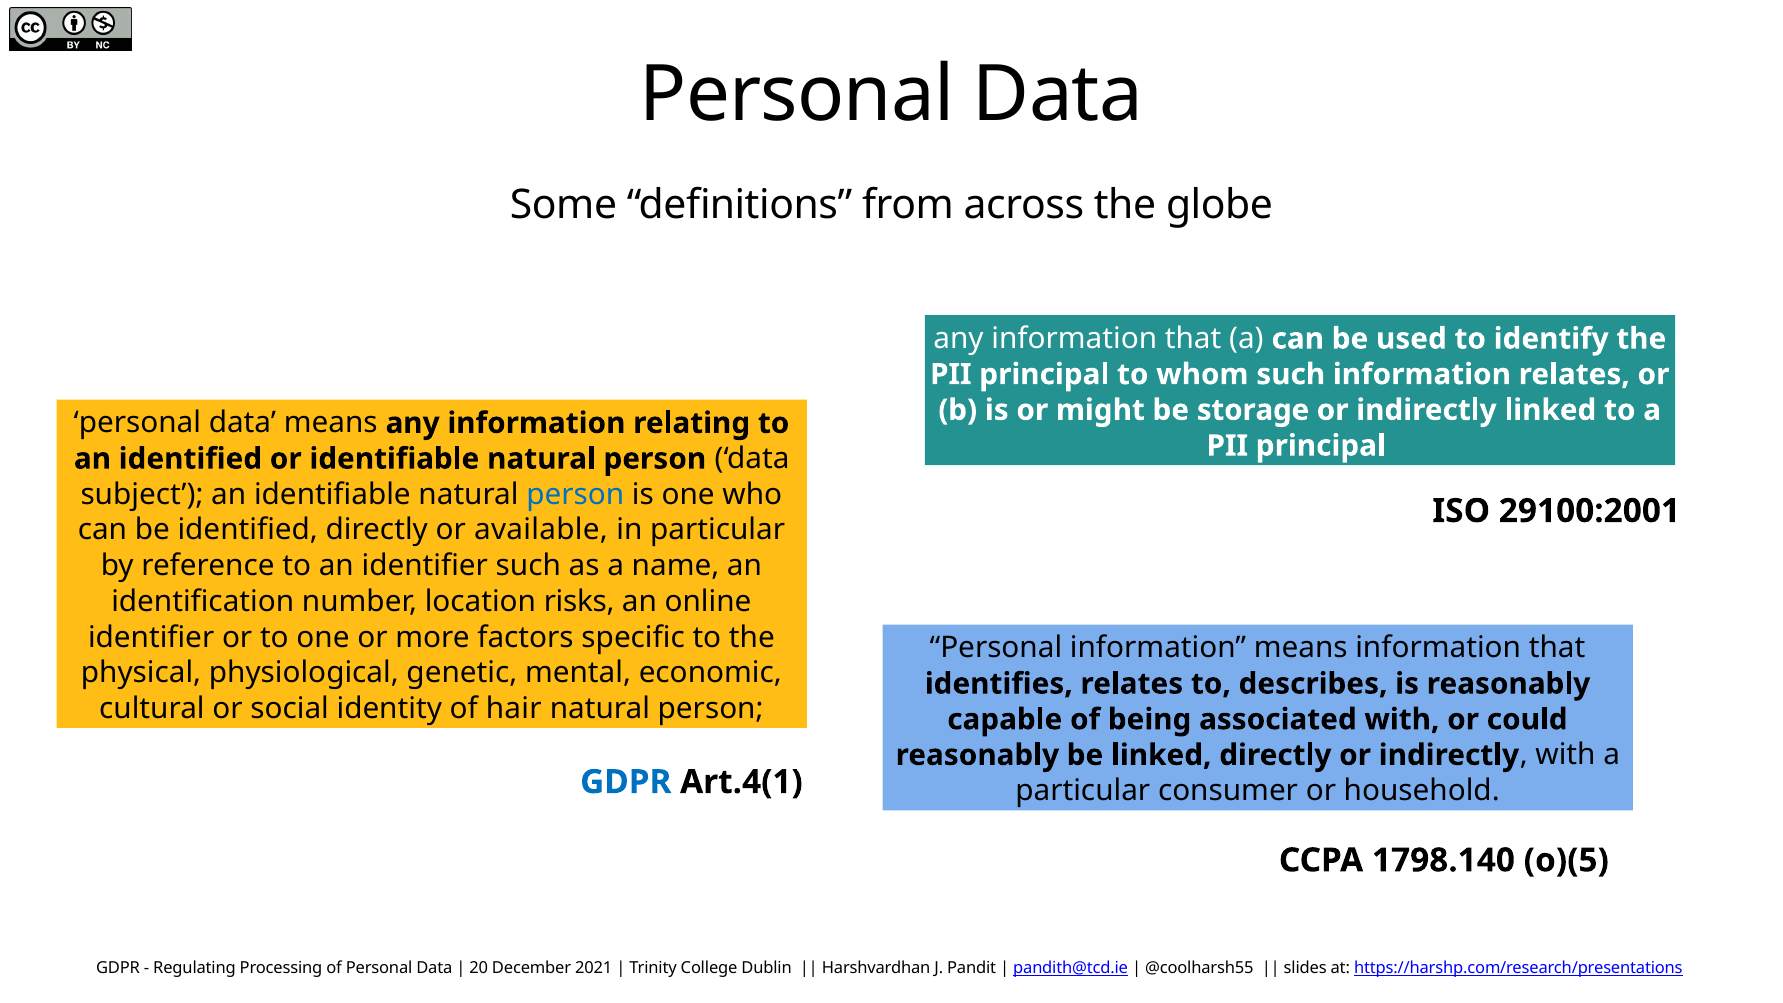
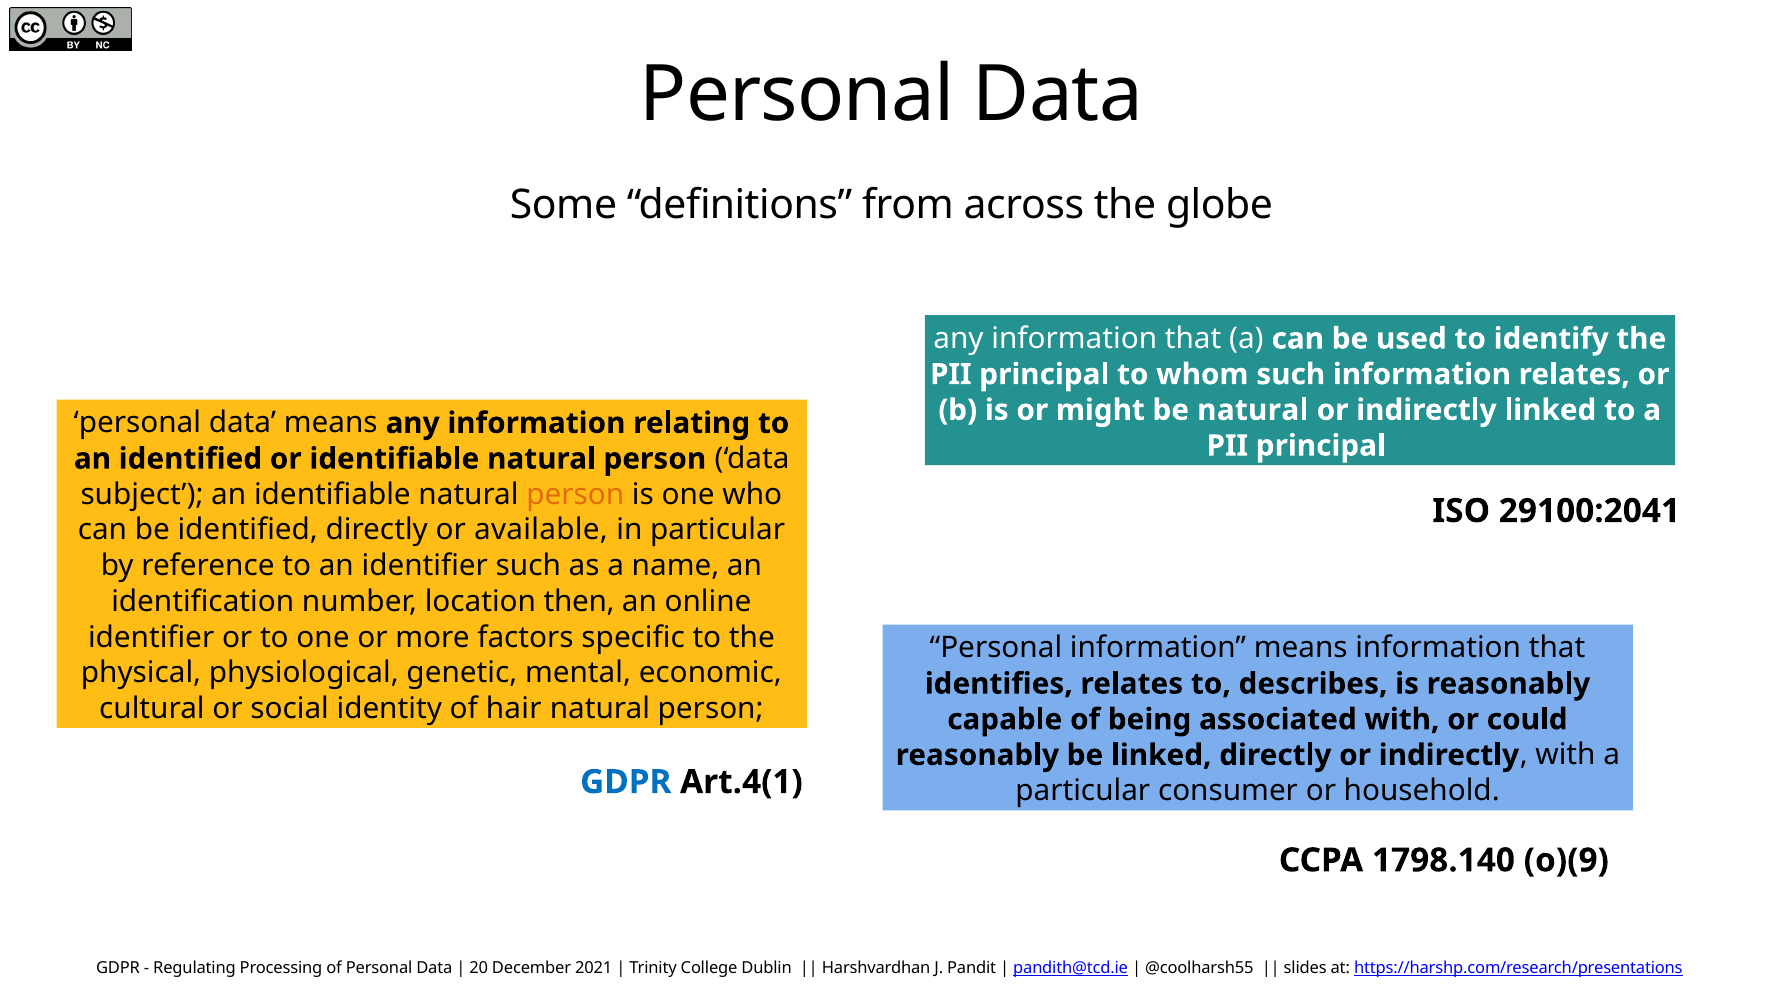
be storage: storage -> natural
person at (575, 494) colour: blue -> orange
29100:2001: 29100:2001 -> 29100:2041
risks: risks -> then
o)(5: o)(5 -> o)(9
